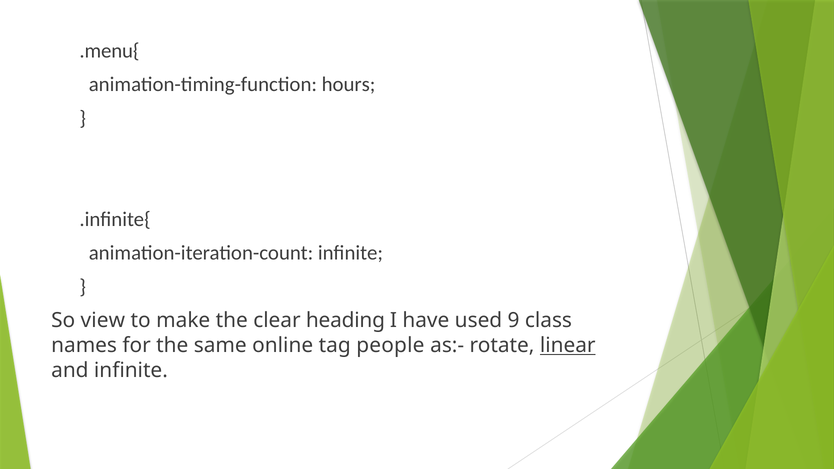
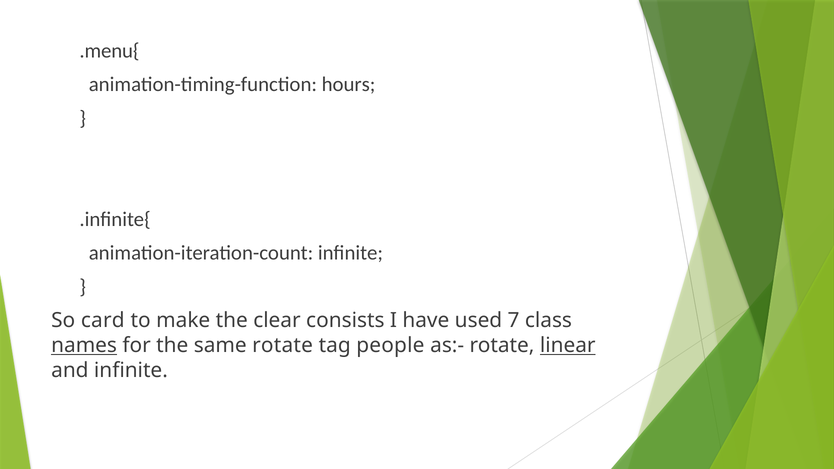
view: view -> card
heading: heading -> consists
9: 9 -> 7
names underline: none -> present
same online: online -> rotate
